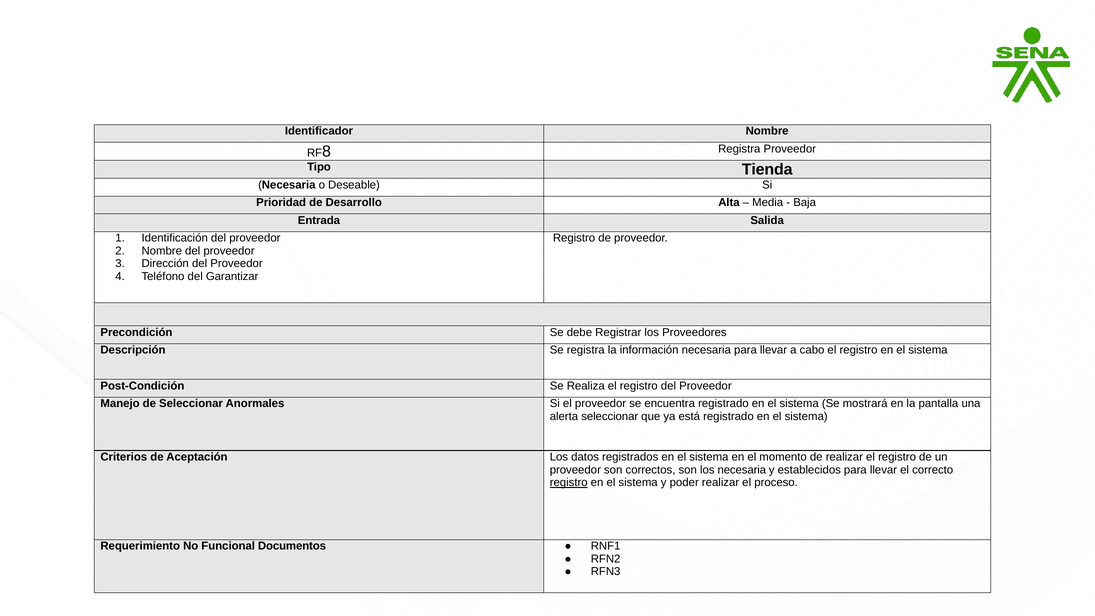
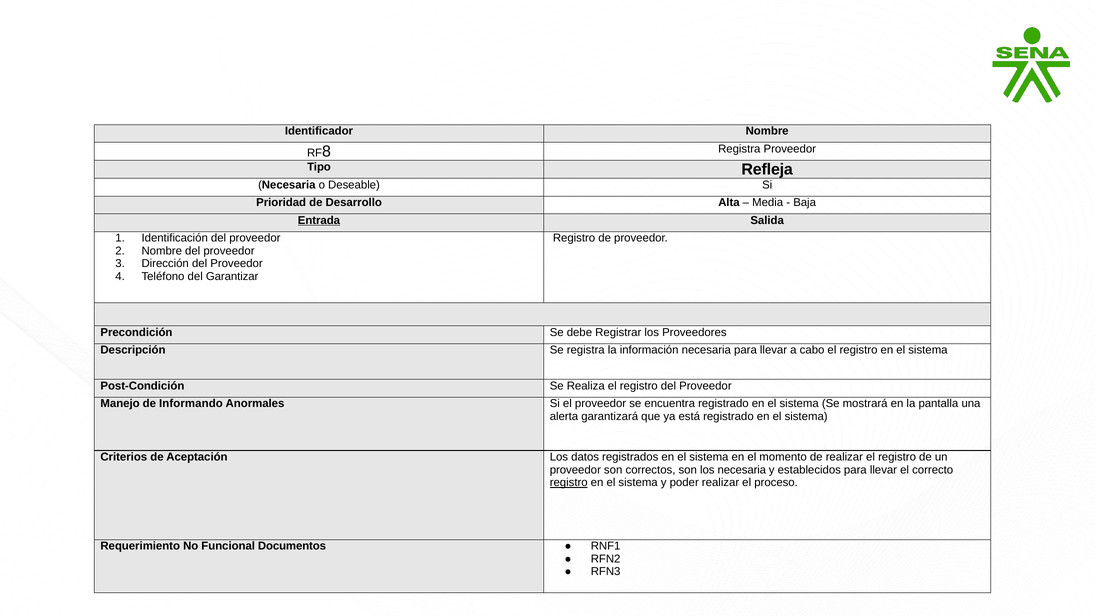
Tienda: Tienda -> Refleja
Entrada underline: none -> present
de Seleccionar: Seleccionar -> Informando
alerta seleccionar: seleccionar -> garantizará
